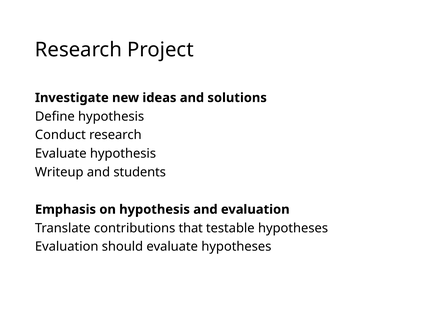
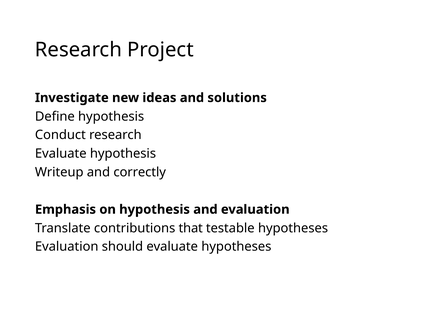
students: students -> correctly
